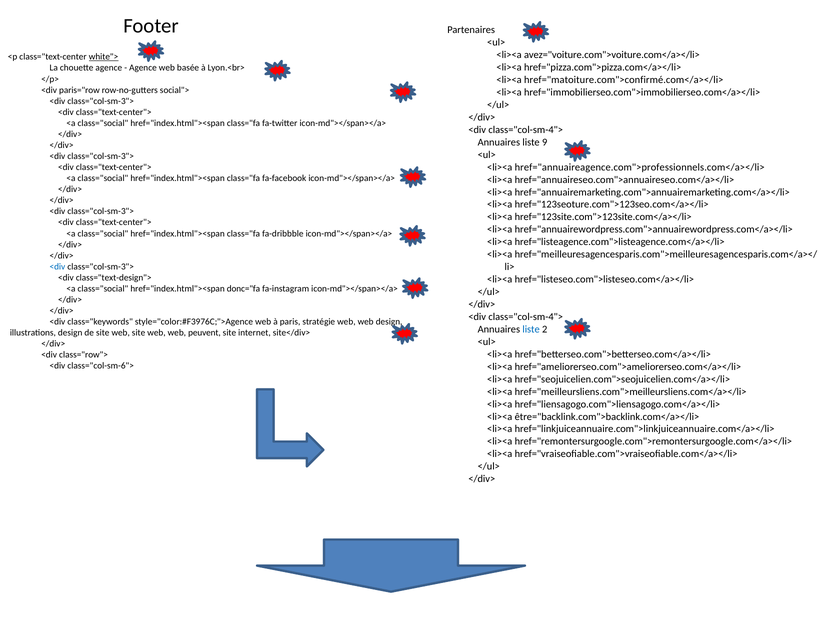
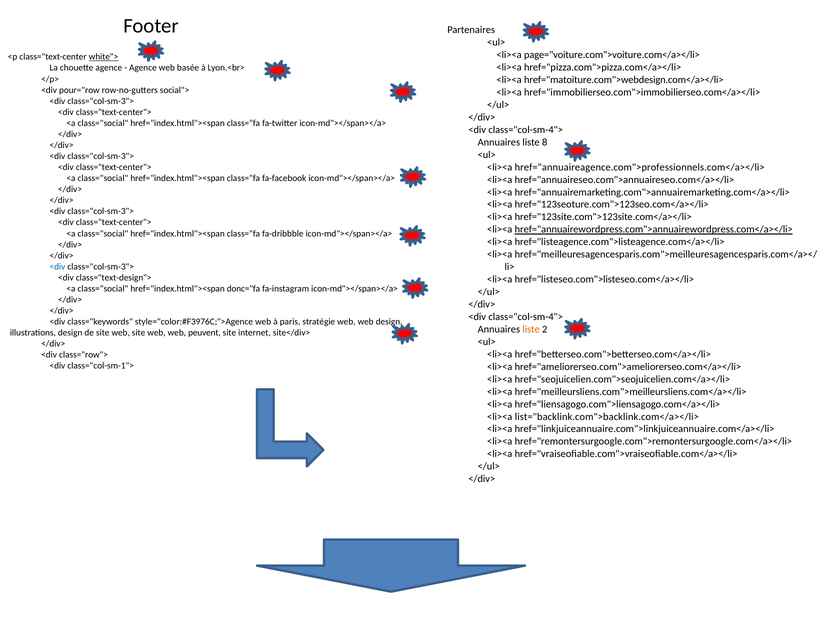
avez="voiture.com">voiture.com</a></li>: avez="voiture.com">voiture.com</a></li> -> page="voiture.com">voiture.com</a></li>
href="matoiture.com">confirmé.com</a></li>: href="matoiture.com">confirmé.com</a></li> -> href="matoiture.com">webdesign.com</a></li>
paris="row: paris="row -> pour="row
9: 9 -> 8
href="annuairewordpress.com">annuairewordpress.com</a></li> underline: none -> present
liste at (531, 330) colour: blue -> orange
class="col-sm-6">: class="col-sm-6"> -> class="col-sm-1">
être="backlink.com">backlink.com</a></li>: être="backlink.com">backlink.com</a></li> -> list="backlink.com">backlink.com</a></li>
